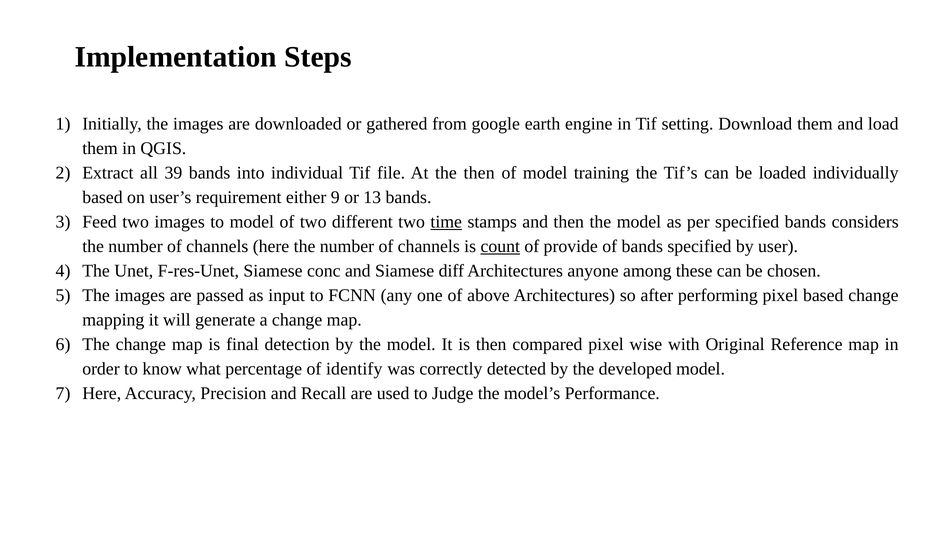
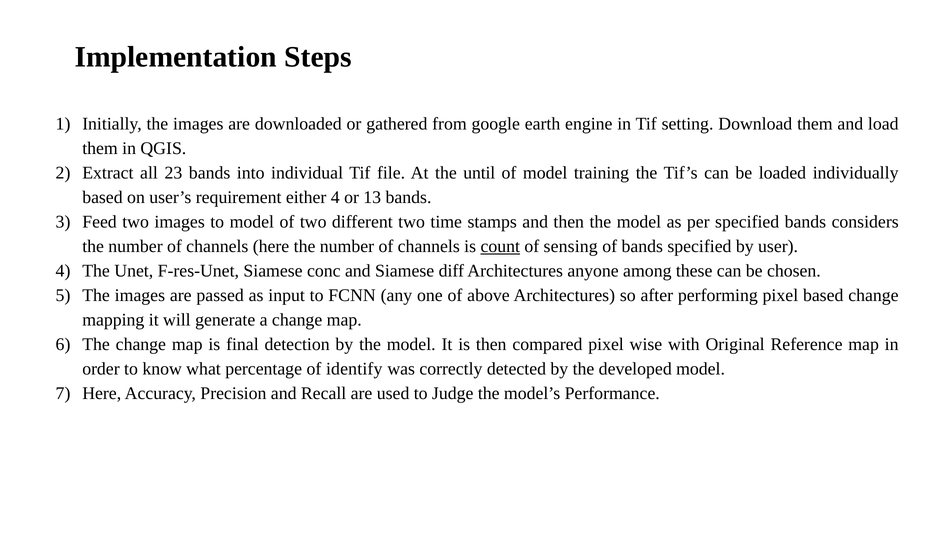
39: 39 -> 23
the then: then -> until
either 9: 9 -> 4
time underline: present -> none
provide: provide -> sensing
